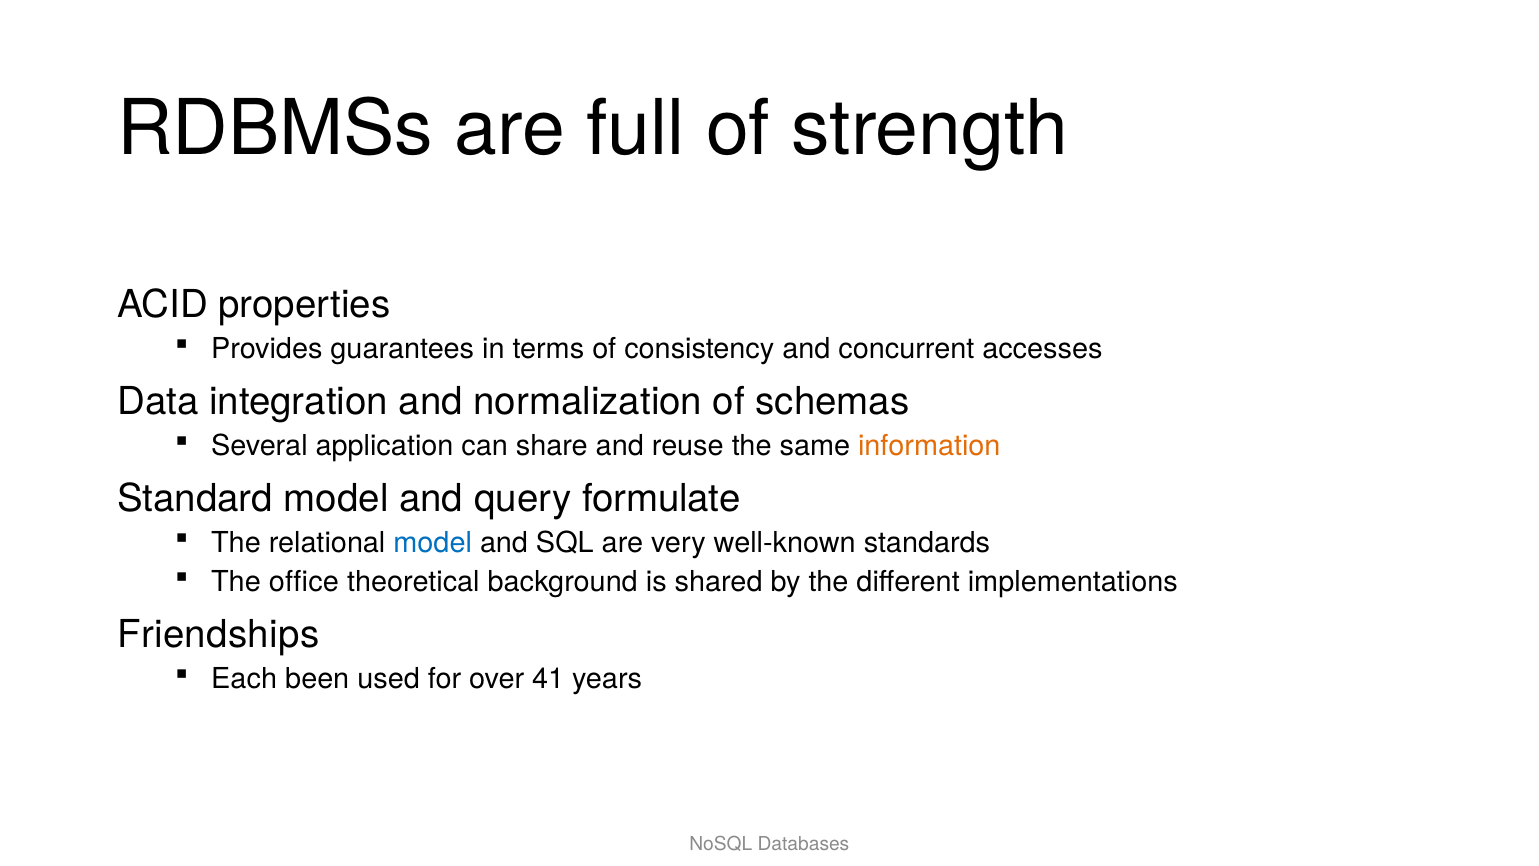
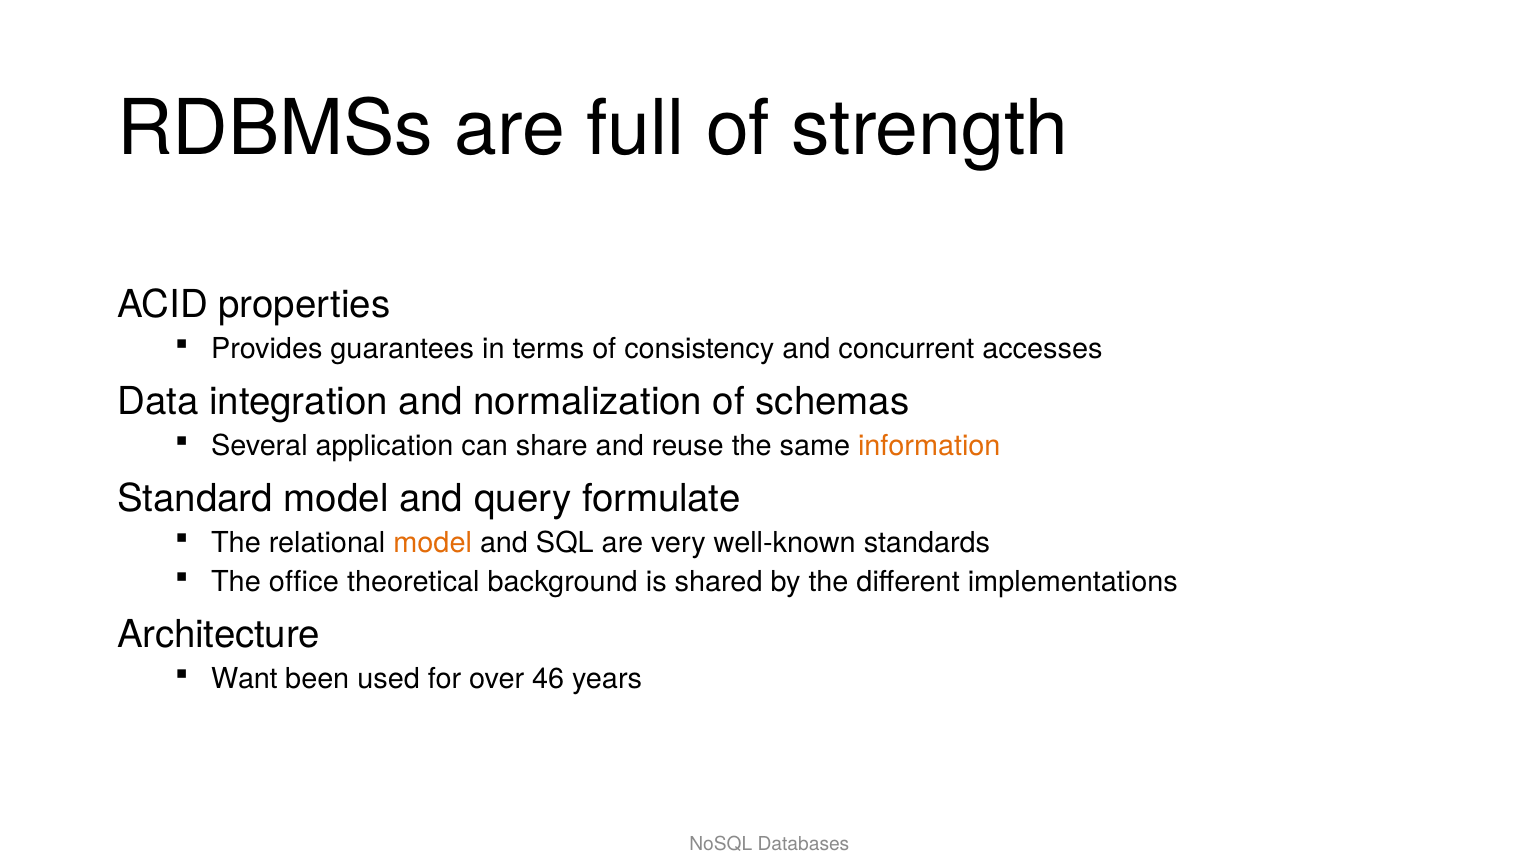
model at (433, 543) colour: blue -> orange
Friendships: Friendships -> Architecture
Each: Each -> Want
41: 41 -> 46
